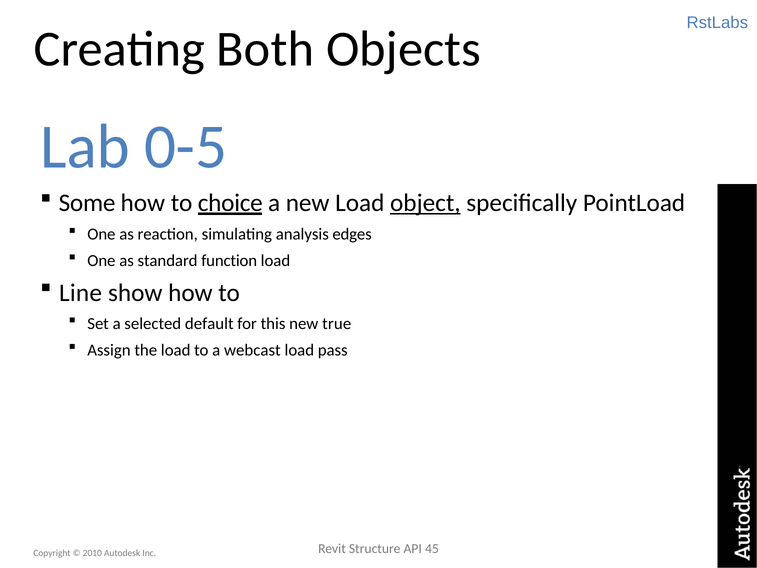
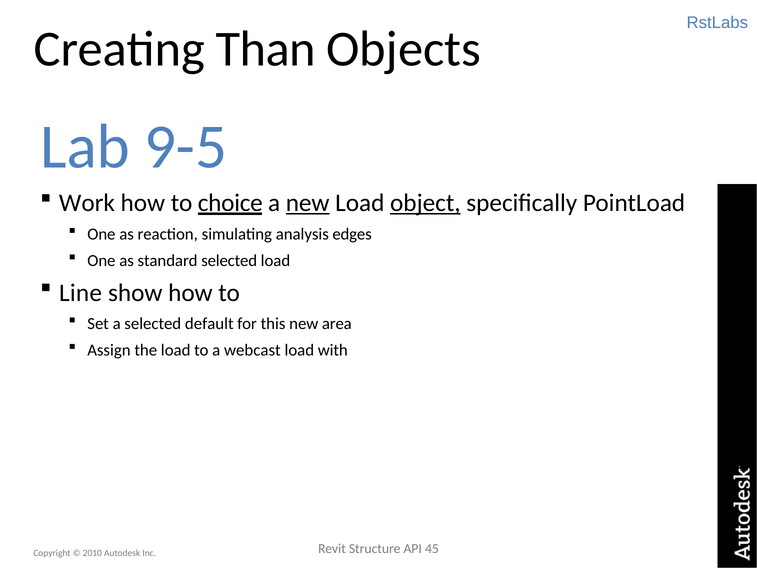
Both: Both -> Than
0-5: 0-5 -> 9-5
Some: Some -> Work
new at (308, 203) underline: none -> present
standard function: function -> selected
true: true -> area
pass: pass -> with
